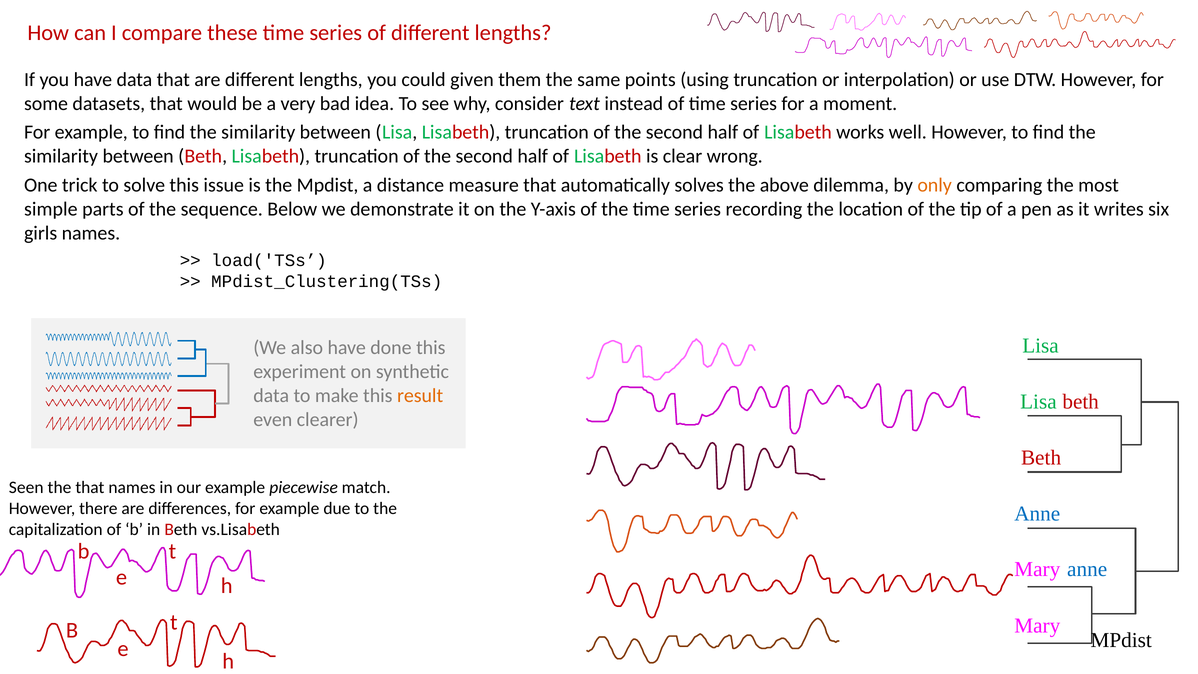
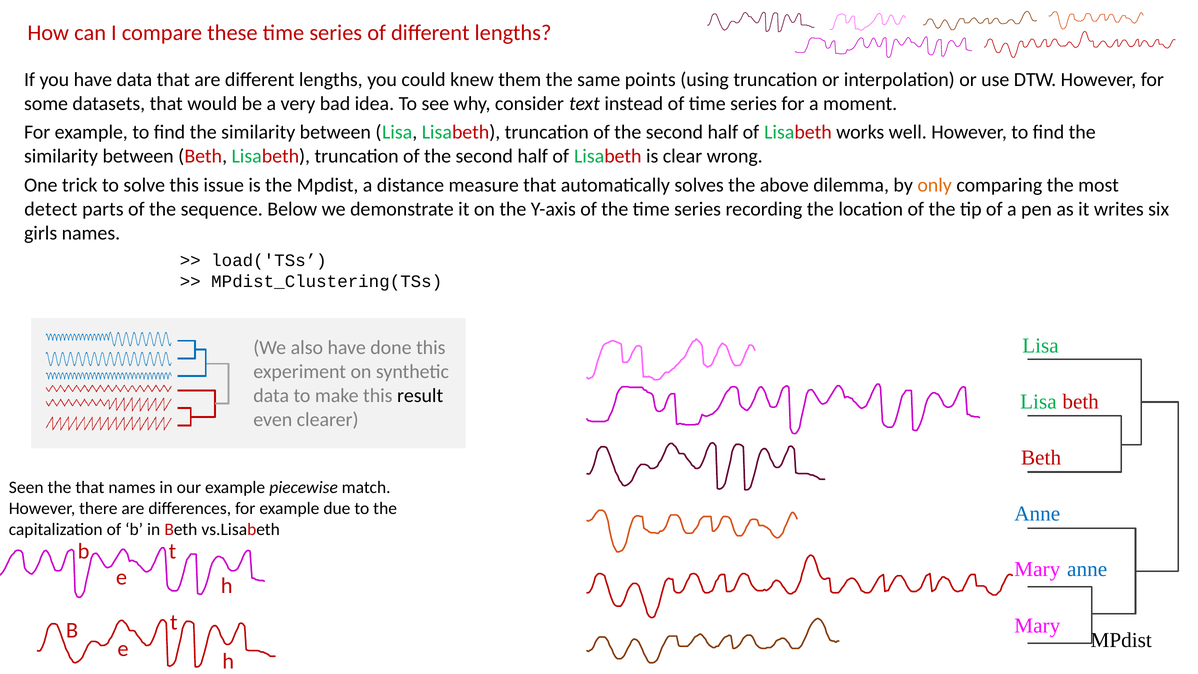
given: given -> knew
simple: simple -> detect
result colour: orange -> black
